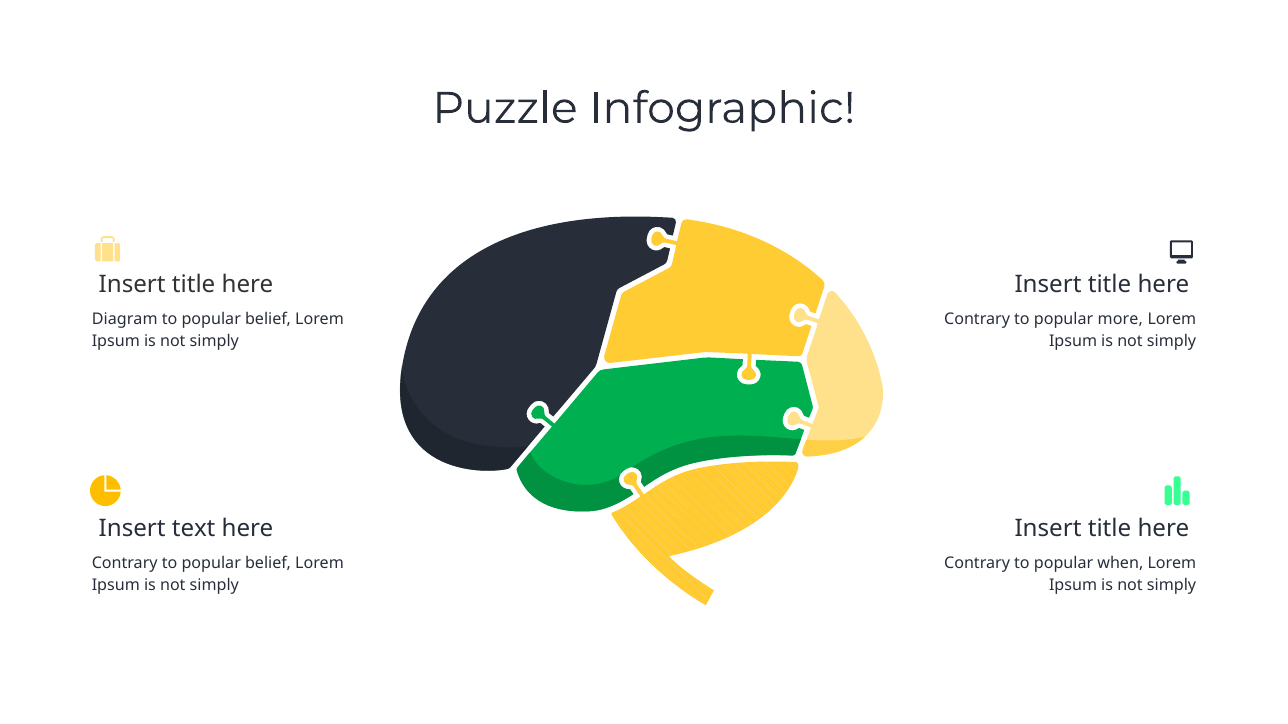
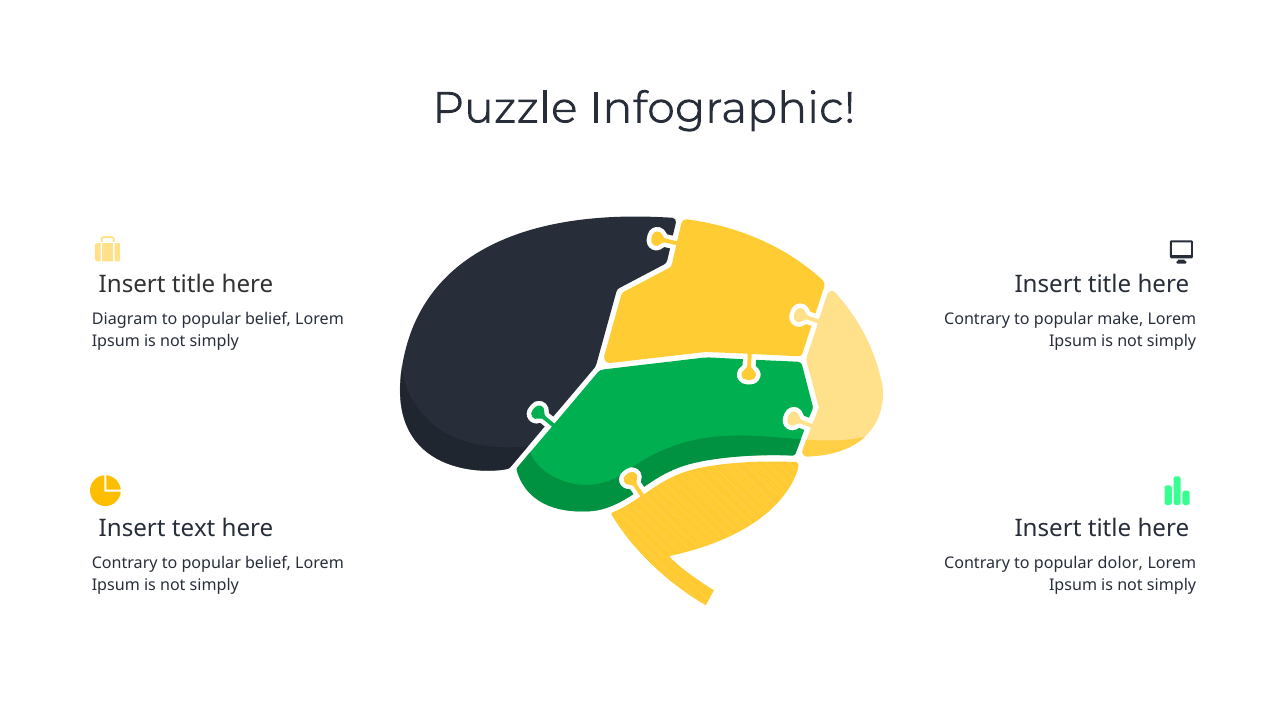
more: more -> make
when: when -> dolor
